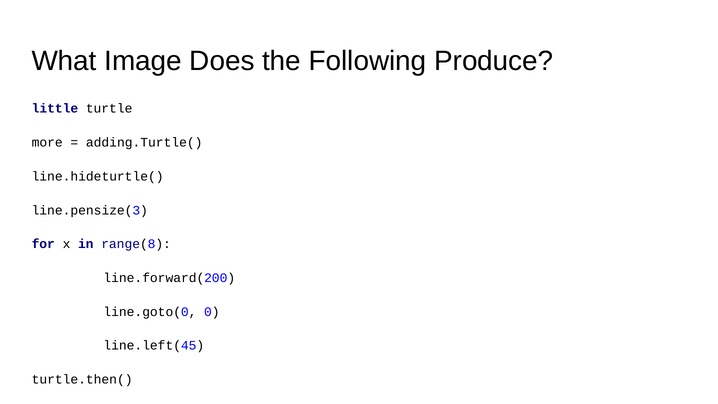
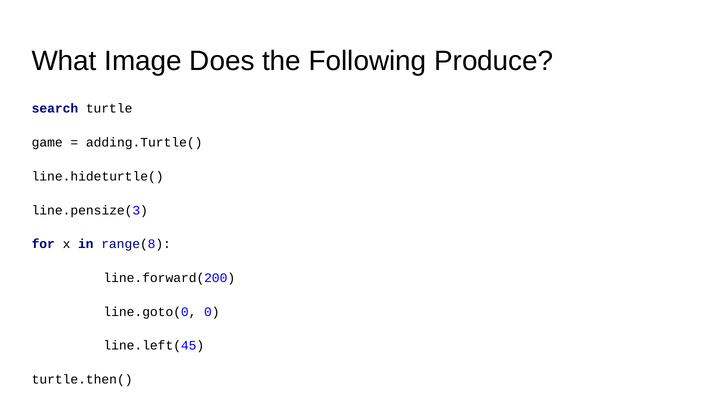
little: little -> search
more: more -> game
